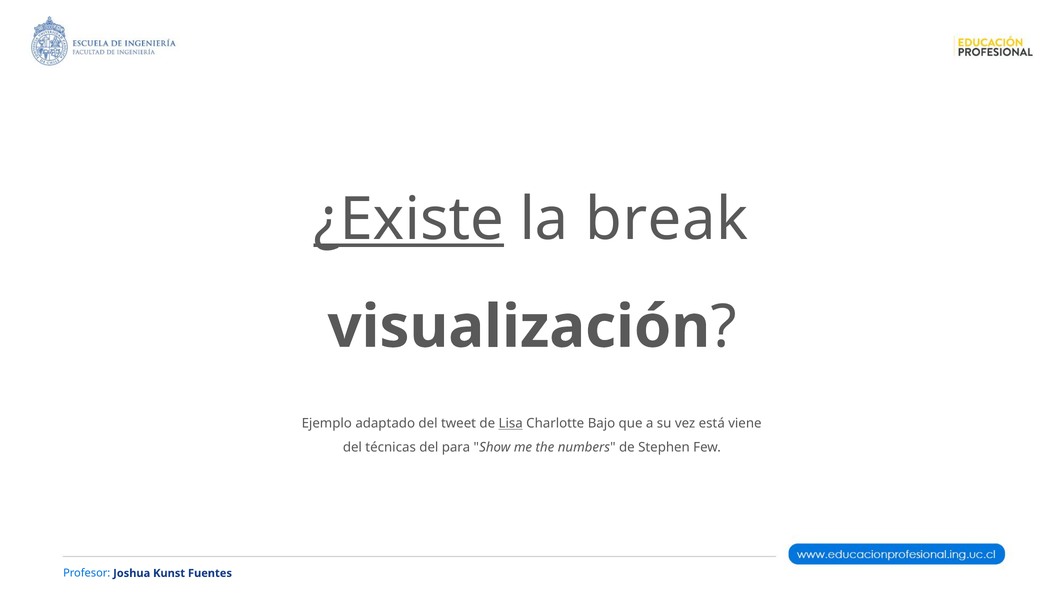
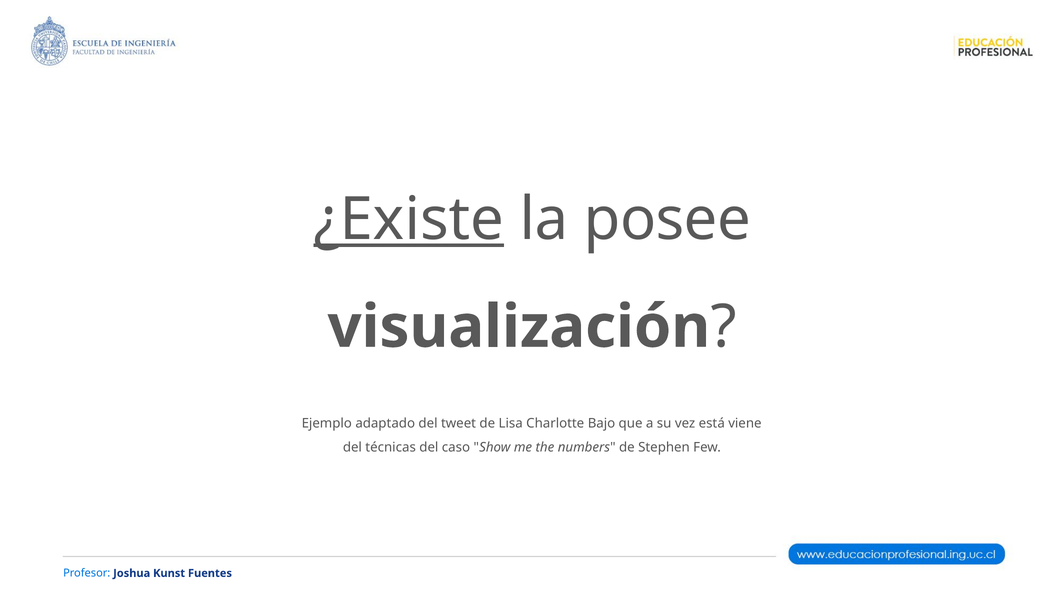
break: break -> posee
Lisa underline: present -> none
para: para -> caso
